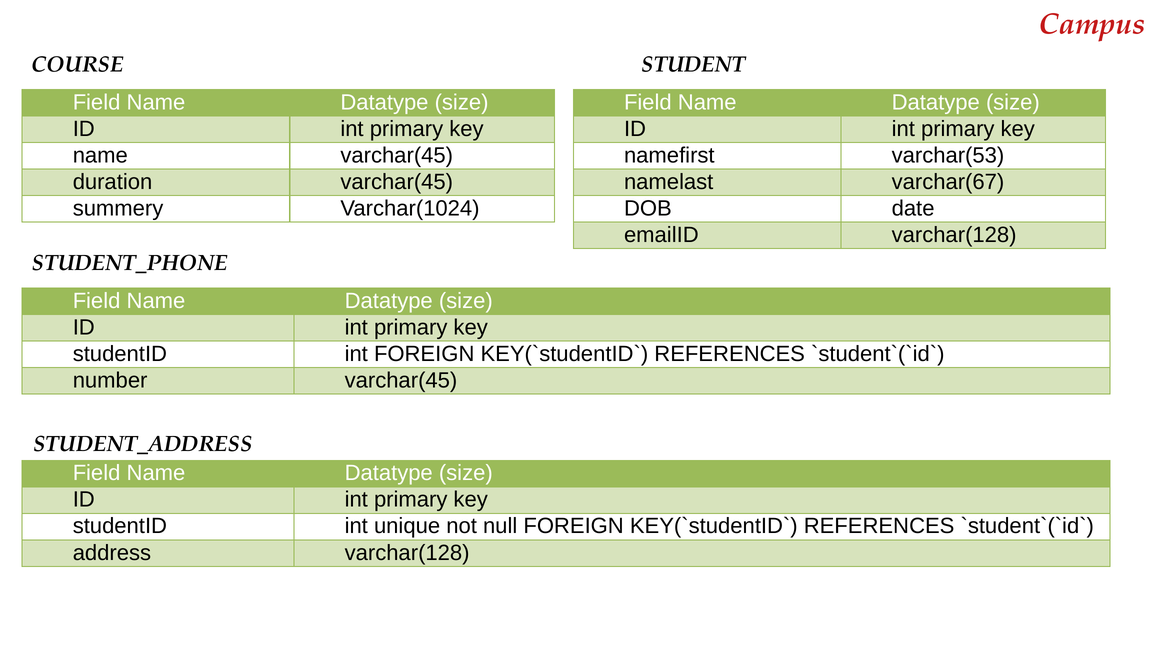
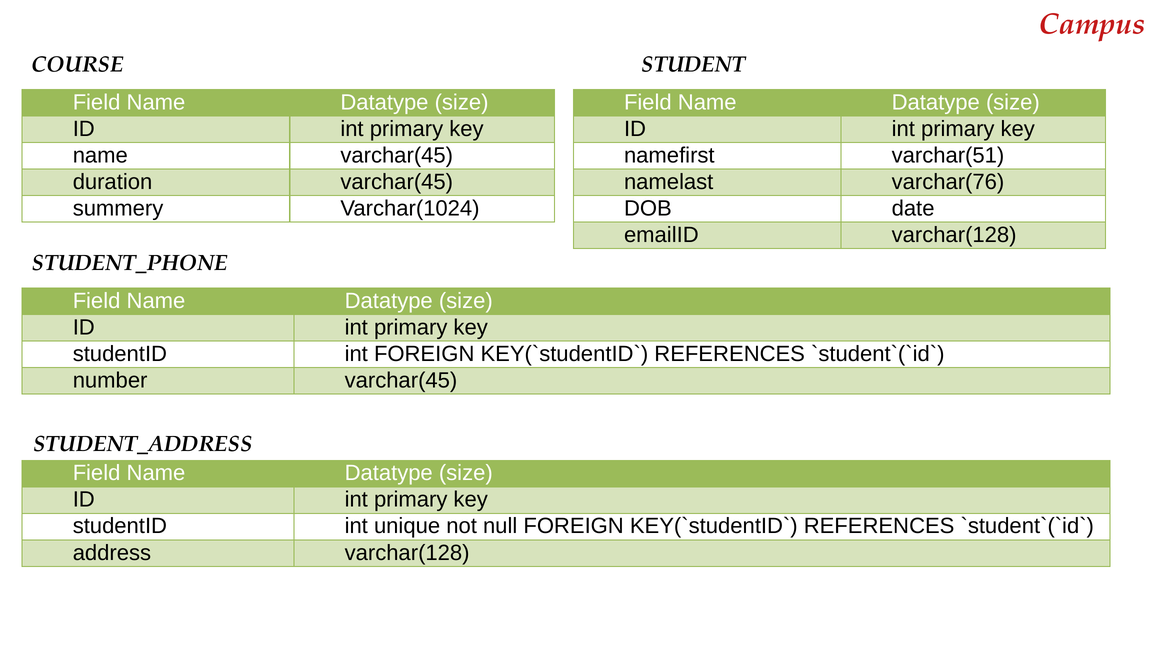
varchar(53: varchar(53 -> varchar(51
varchar(67: varchar(67 -> varchar(76
